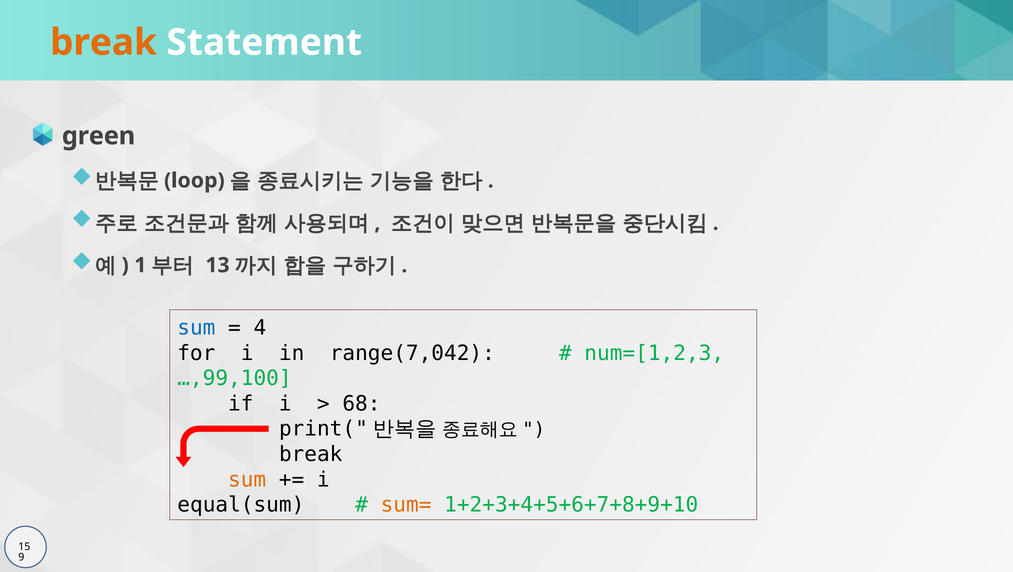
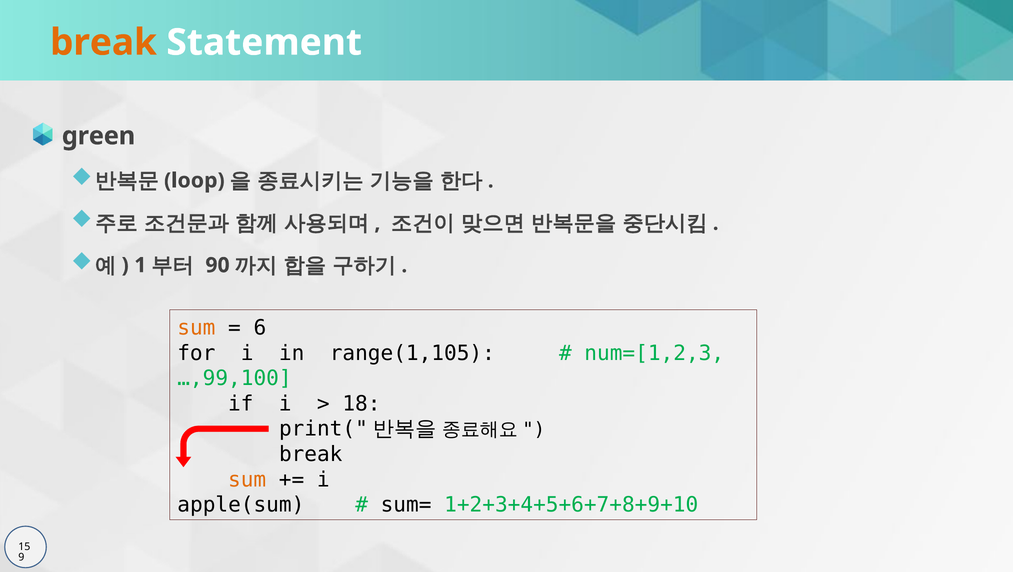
13: 13 -> 90
sum at (196, 328) colour: blue -> orange
4: 4 -> 6
range(7,042: range(7,042 -> range(1,105
68: 68 -> 18
equal(sum: equal(sum -> apple(sum
sum= colour: orange -> black
